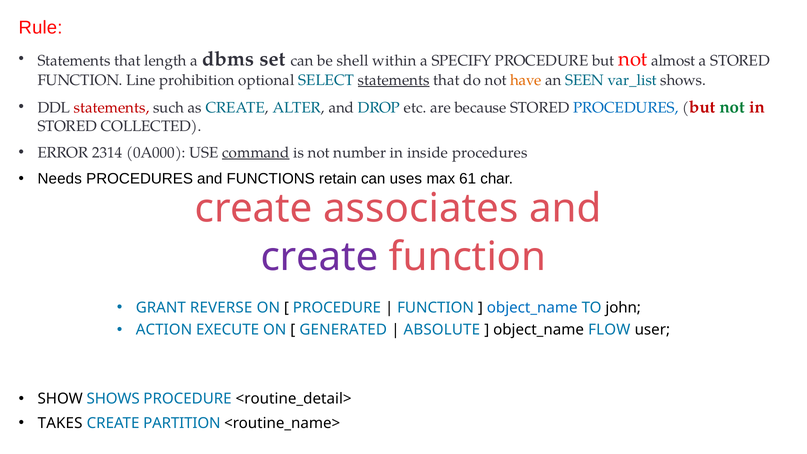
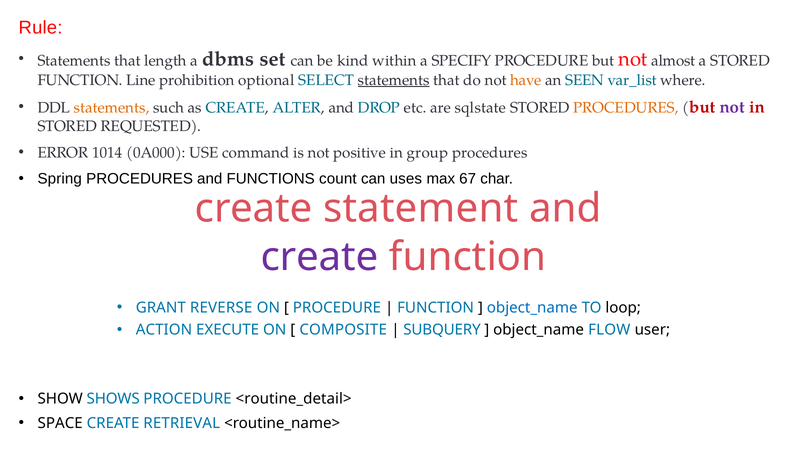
shell: shell -> kind
var_list shows: shows -> where
statements at (112, 108) colour: red -> orange
because: because -> sqlstate
PROCEDURES at (626, 108) colour: blue -> orange
not at (732, 107) colour: green -> purple
COLLECTED: COLLECTED -> REQUESTED
2314: 2314 -> 1014
command underline: present -> none
number: number -> positive
inside: inside -> group
Needs: Needs -> Spring
retain: retain -> count
61: 61 -> 67
associates: associates -> statement
john: john -> loop
GENERATED: GENERATED -> COMPOSITE
ABSOLUTE: ABSOLUTE -> SUBQUERY
TAKES: TAKES -> SPACE
PARTITION: PARTITION -> RETRIEVAL
